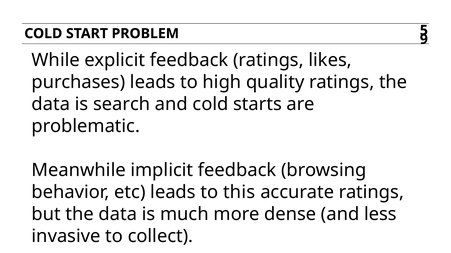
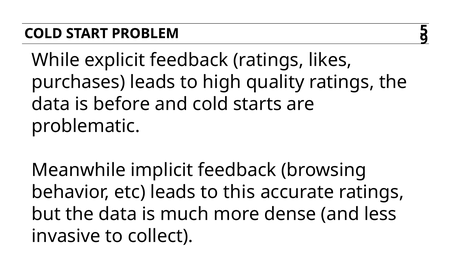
search: search -> before
